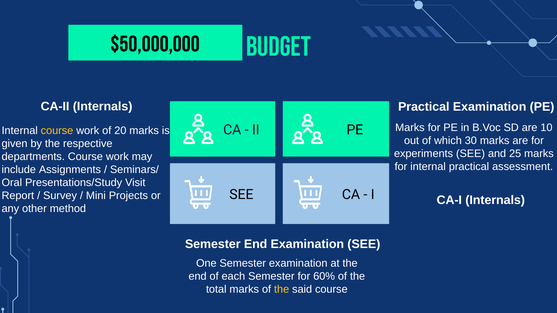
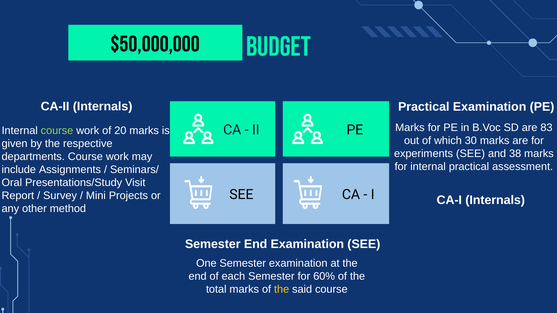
10: 10 -> 83
course at (57, 131) colour: yellow -> light green
25: 25 -> 38
